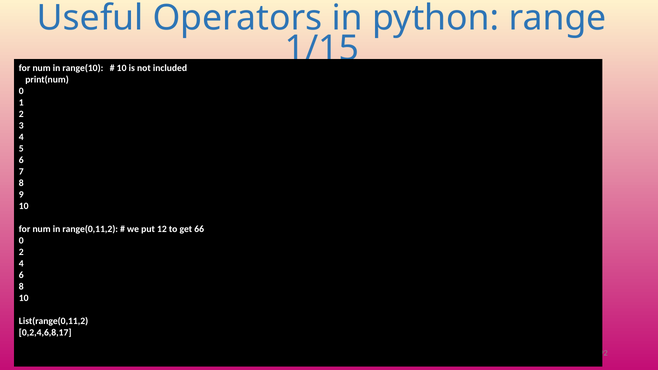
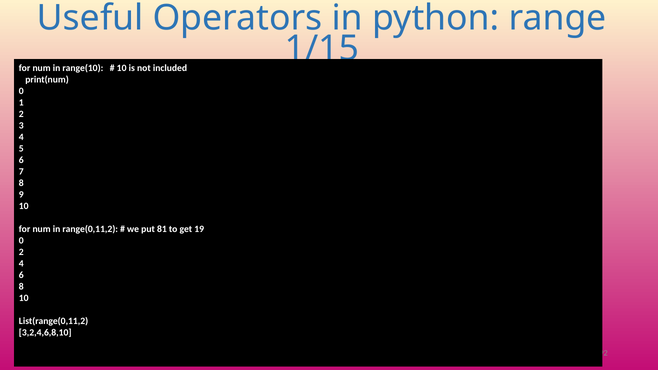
12: 12 -> 81
66: 66 -> 19
0,2,4,6,8,17: 0,2,4,6,8,17 -> 3,2,4,6,8,10
